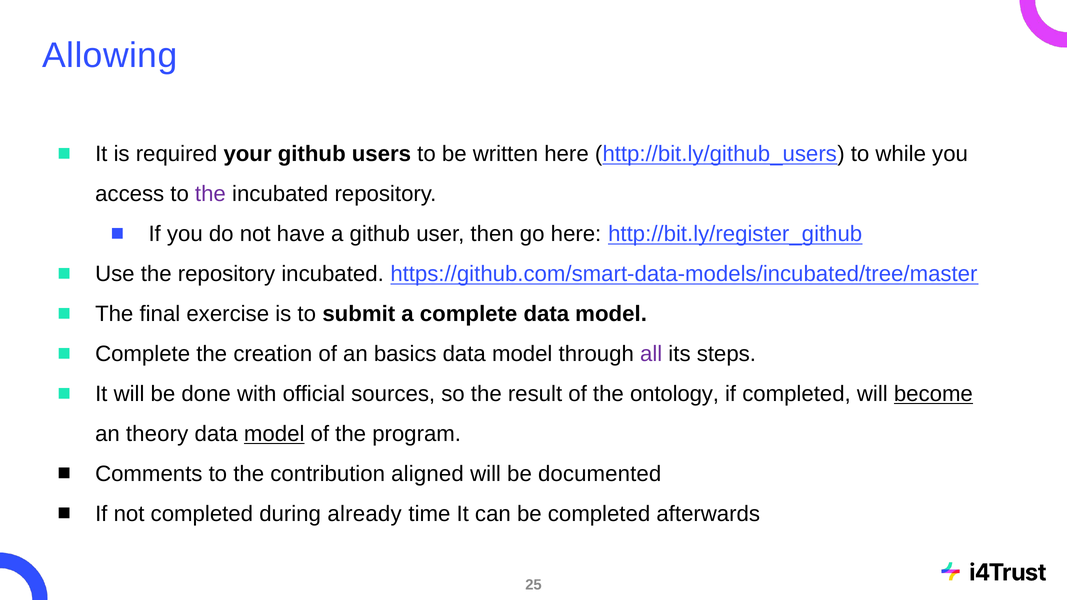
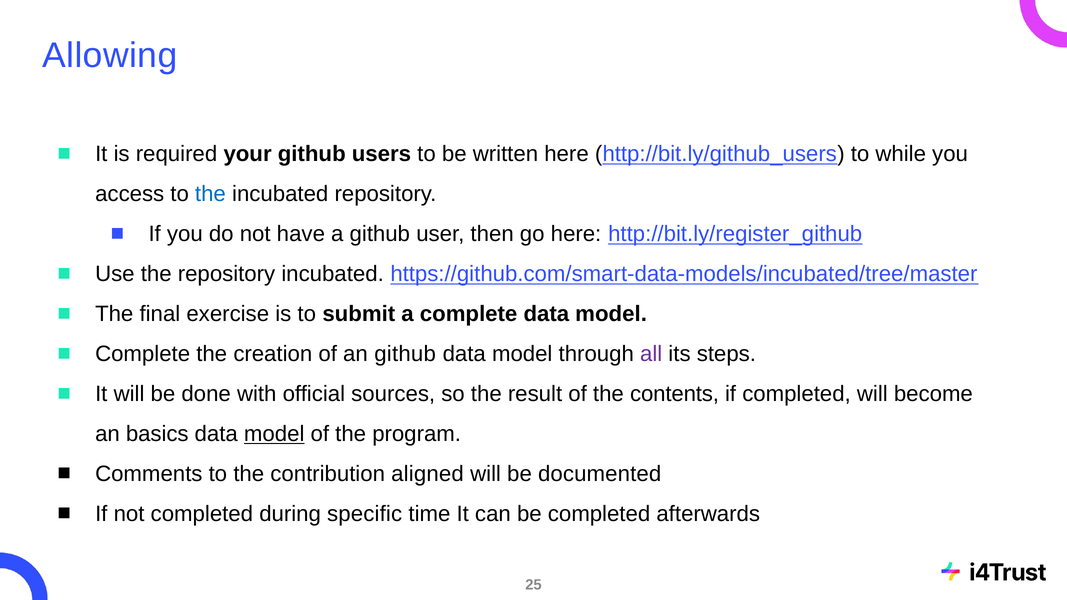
the at (210, 194) colour: purple -> blue
an basics: basics -> github
ontology: ontology -> contents
become underline: present -> none
theory: theory -> basics
already: already -> specific
